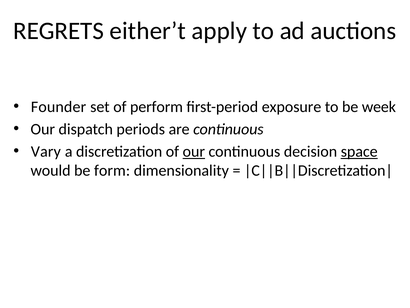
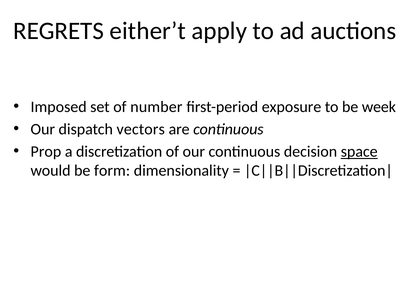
Founder: Founder -> Imposed
perform: perform -> number
periods: periods -> vectors
Vary: Vary -> Prop
our at (194, 151) underline: present -> none
